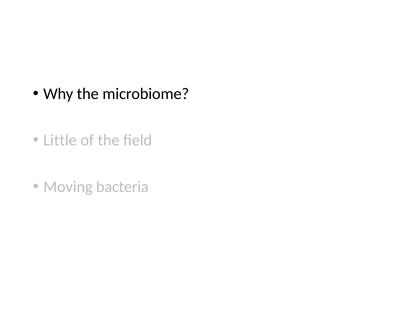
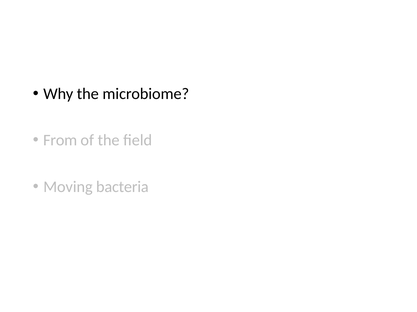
Little: Little -> From
